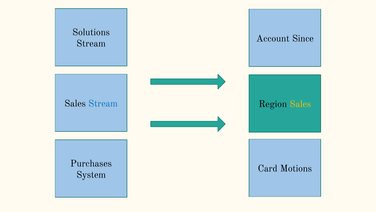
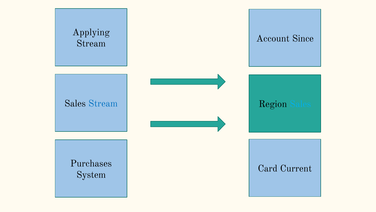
Solutions: Solutions -> Applying
Sales at (300, 104) colour: yellow -> light blue
Motions: Motions -> Current
